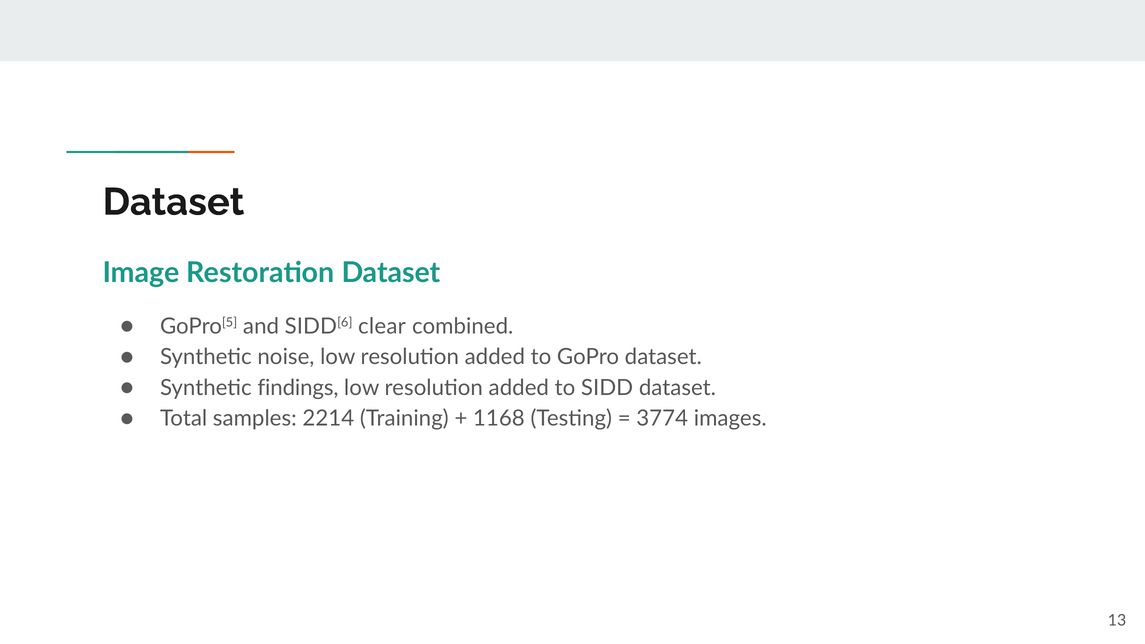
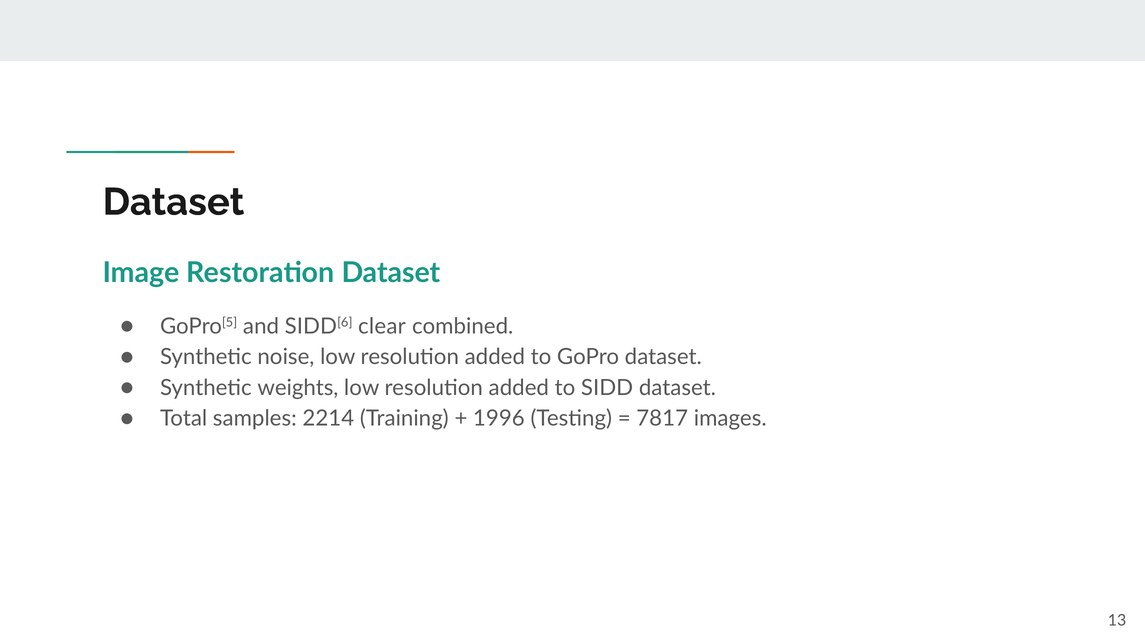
findings: findings -> weights
1168: 1168 -> 1996
3774: 3774 -> 7817
